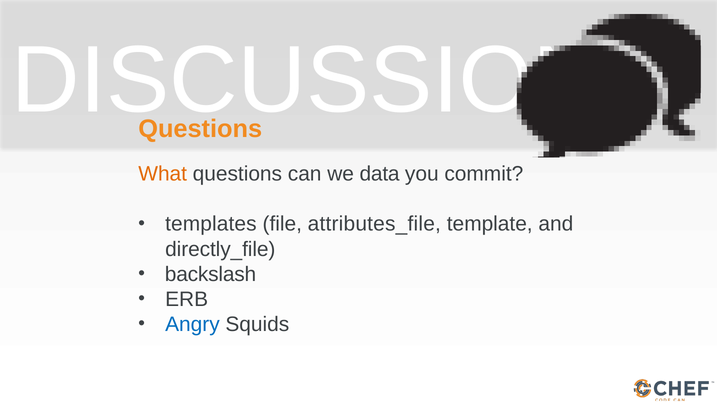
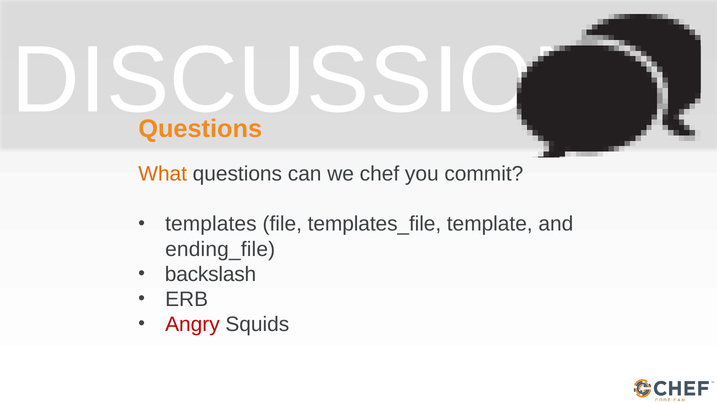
data: data -> chef
attributes_file: attributes_file -> templates_file
directly_file: directly_file -> ending_file
Angry colour: blue -> red
